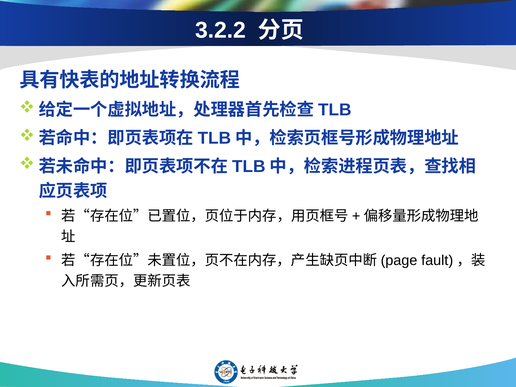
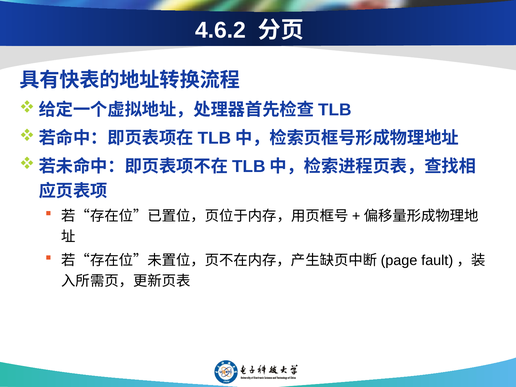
3.2.2: 3.2.2 -> 4.6.2
